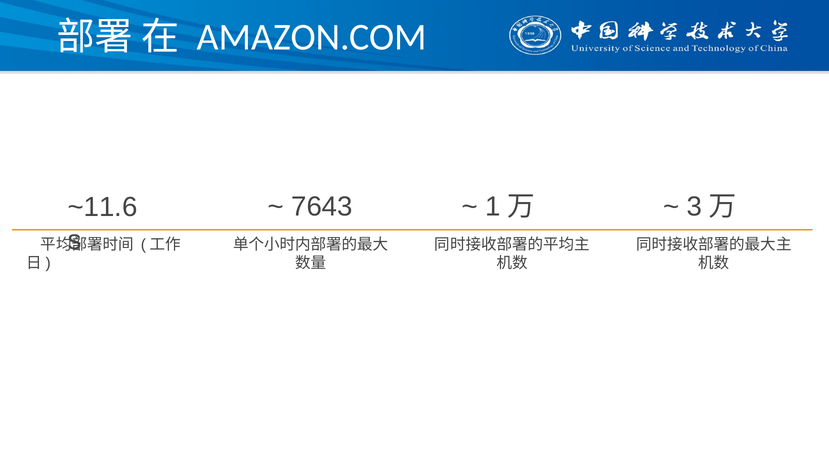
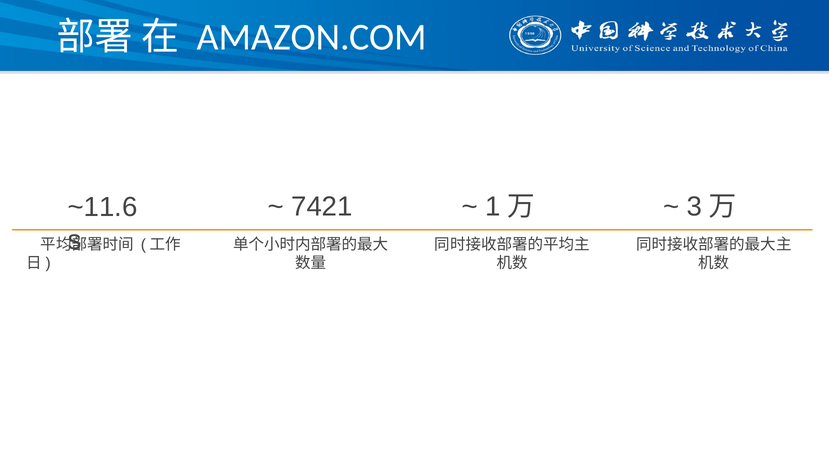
7643: 7643 -> 7421
